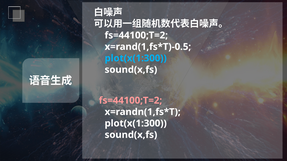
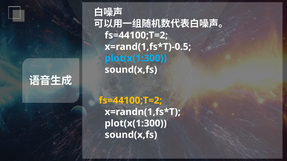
fs=44100;T=2 at (130, 101) colour: pink -> yellow
